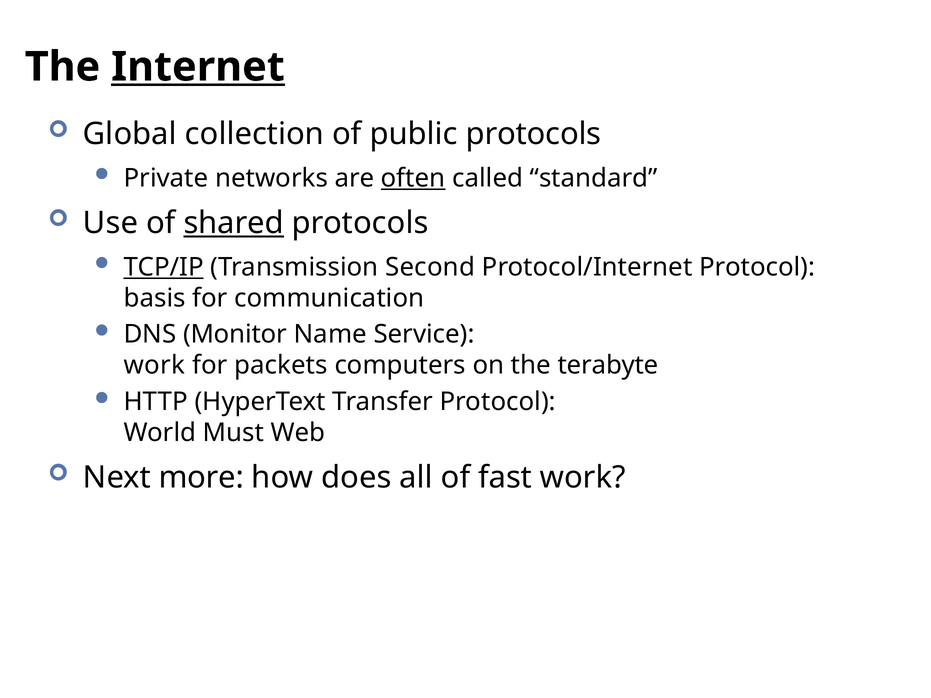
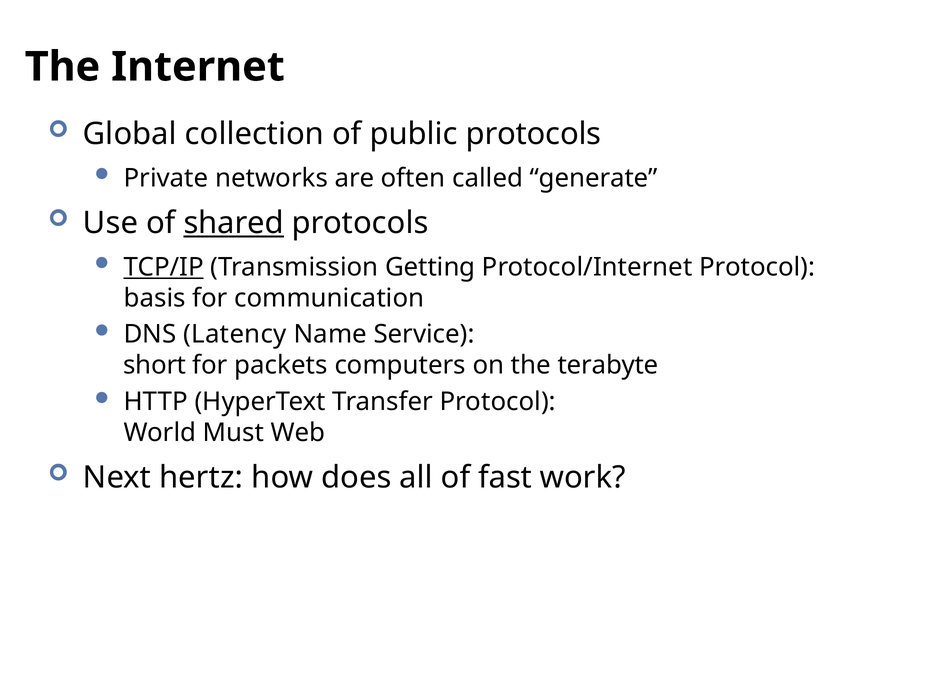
Internet underline: present -> none
often underline: present -> none
standard: standard -> generate
Second: Second -> Getting
Monitor: Monitor -> Latency
work at (155, 366): work -> short
more: more -> hertz
